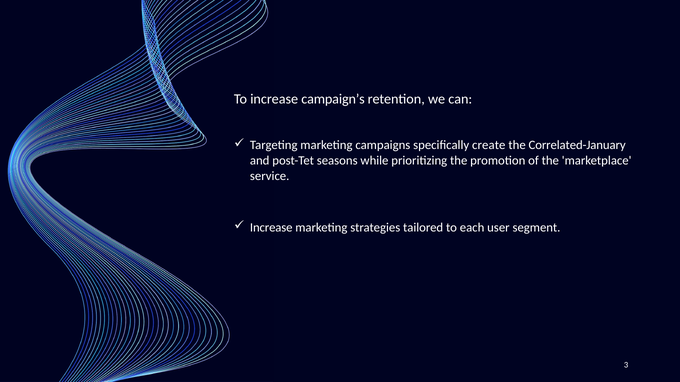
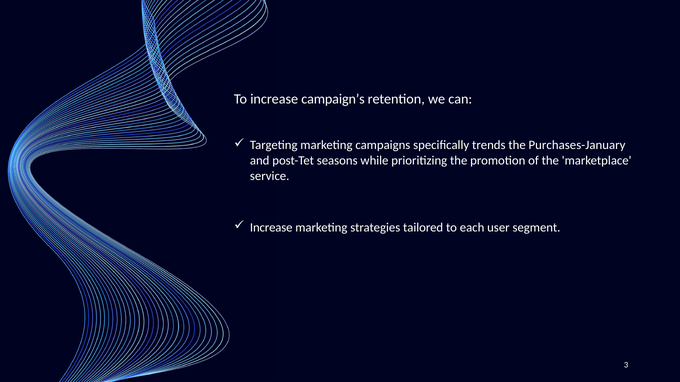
create: create -> trends
Correlated-January: Correlated-January -> Purchases-January
